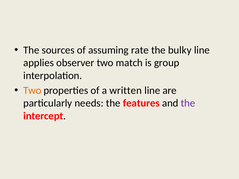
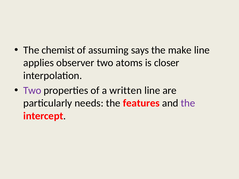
sources: sources -> chemist
rate: rate -> says
bulky: bulky -> make
match: match -> atoms
group: group -> closer
Two at (32, 91) colour: orange -> purple
